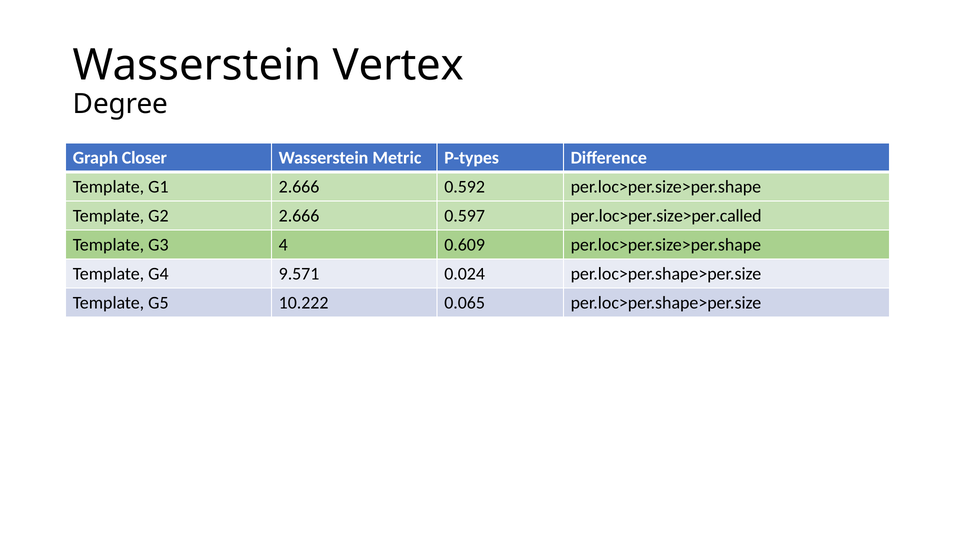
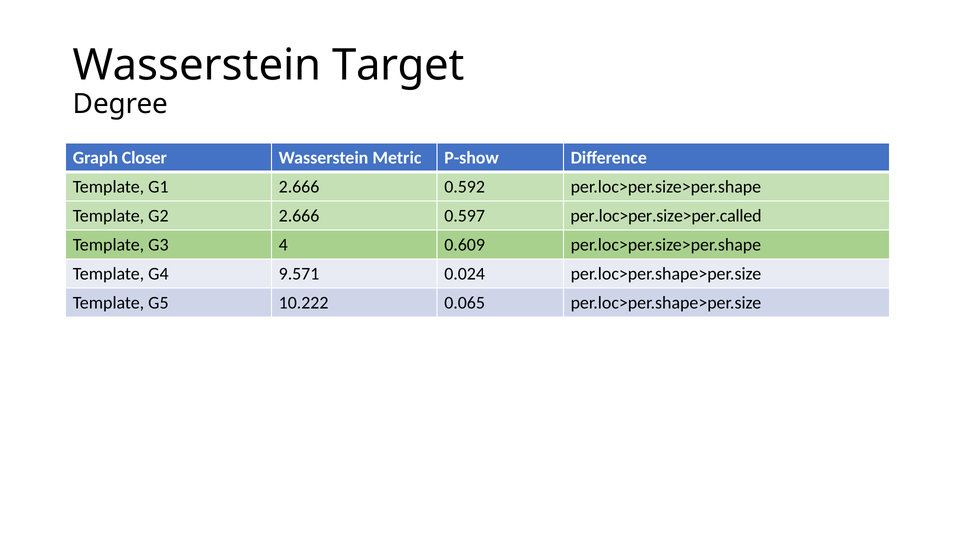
Vertex: Vertex -> Target
P-types: P-types -> P-show
